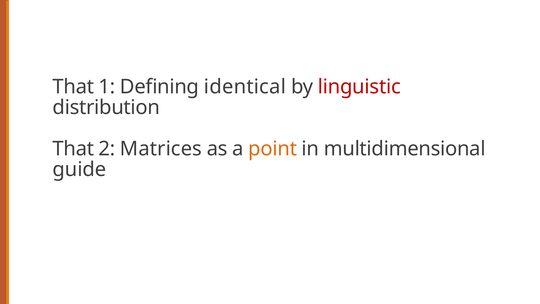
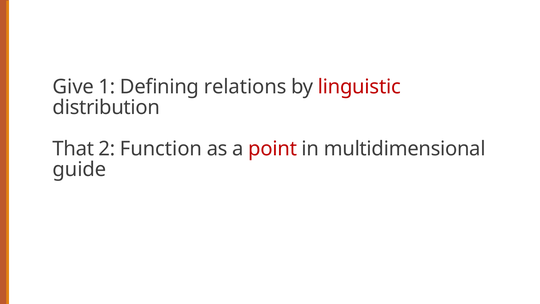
That at (73, 87): That -> Give
identical: identical -> relations
Matrices: Matrices -> Function
point colour: orange -> red
